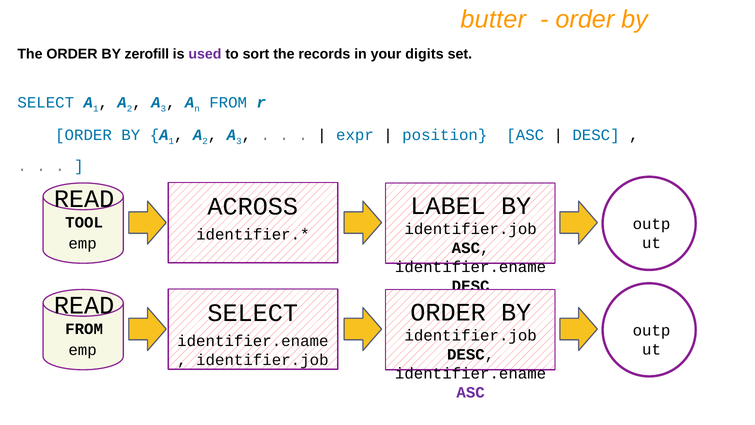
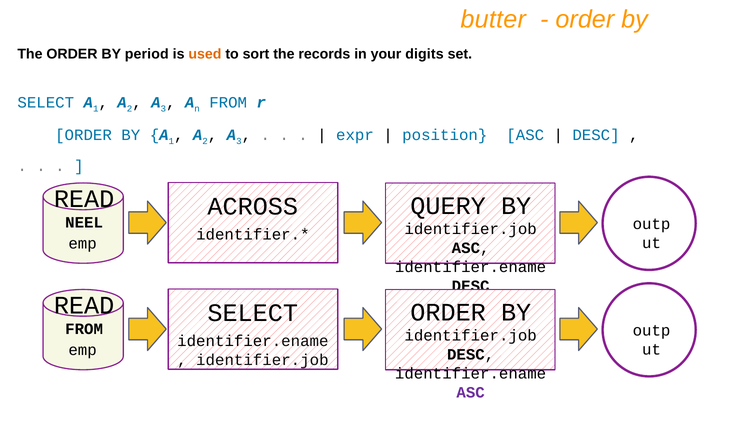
zerofill: zerofill -> period
used colour: purple -> orange
LABEL: LABEL -> QUERY
TOOL: TOOL -> NEEL
